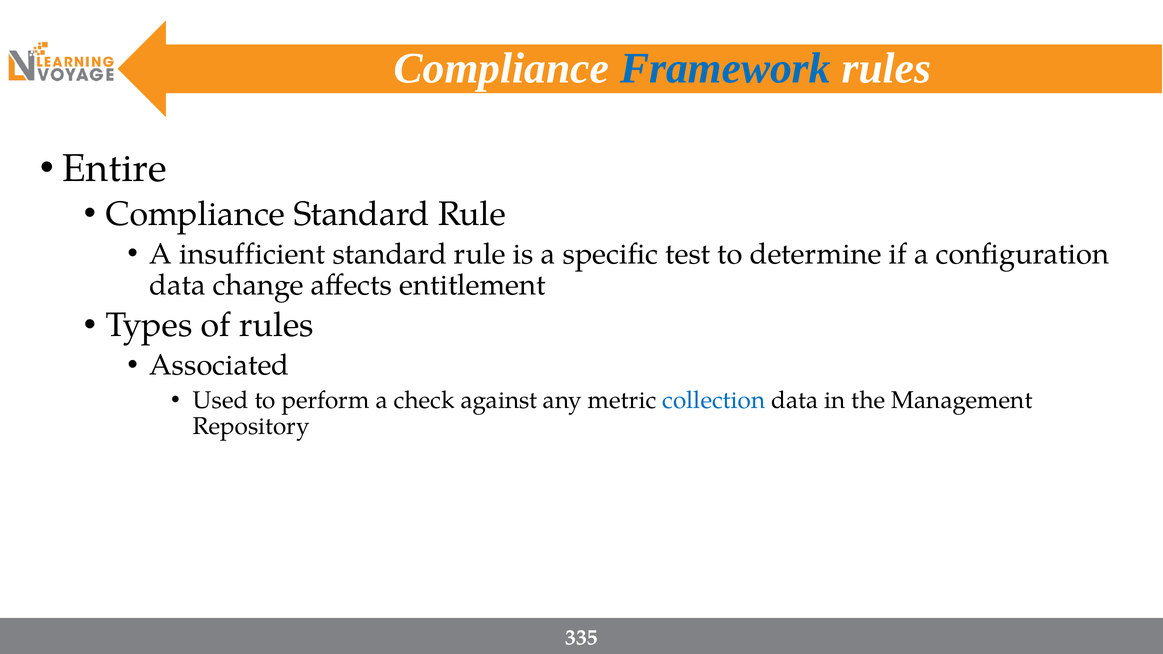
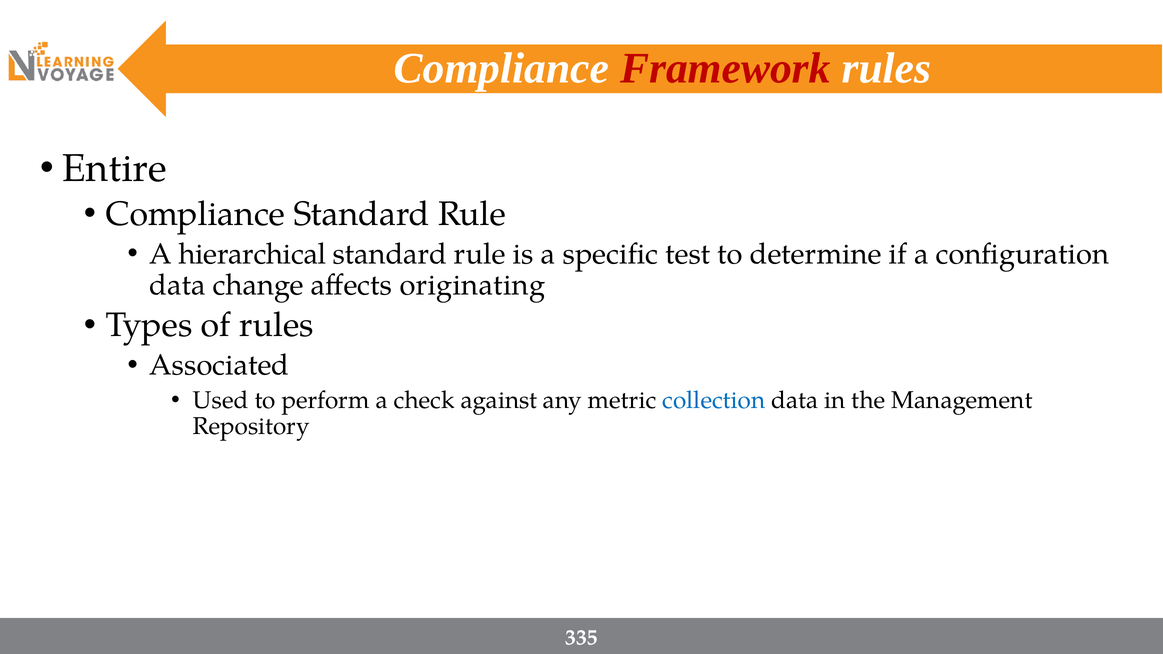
Framework colour: blue -> red
insufficient: insufficient -> hierarchical
entitlement: entitlement -> originating
